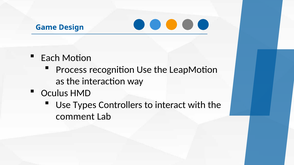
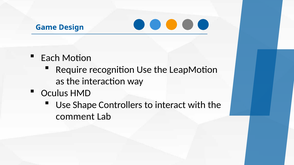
Process: Process -> Require
Types: Types -> Shape
